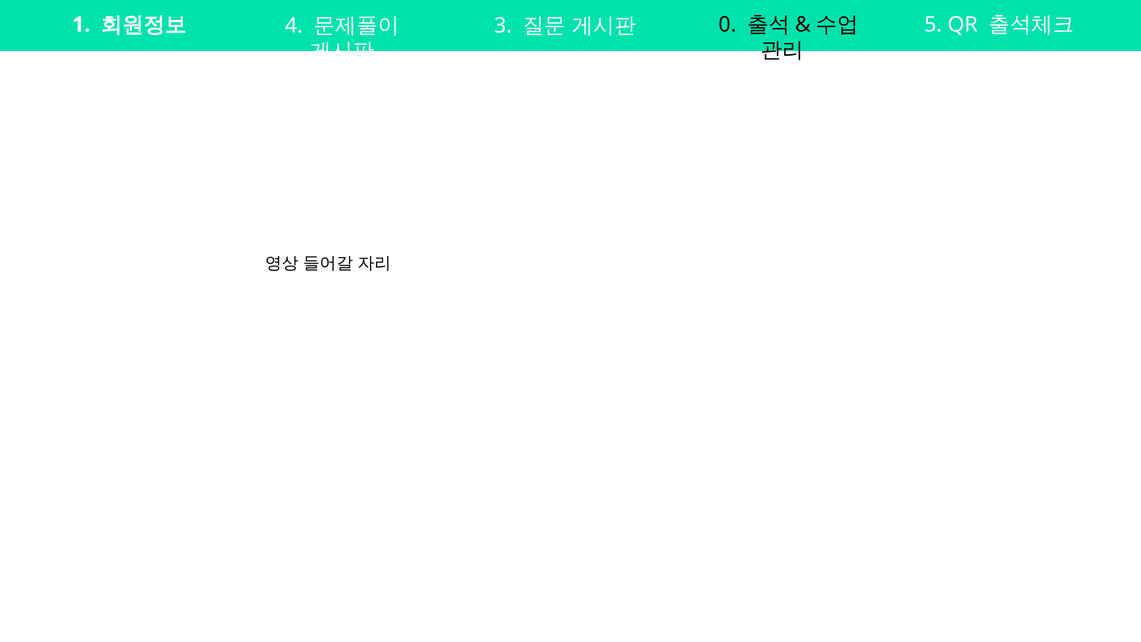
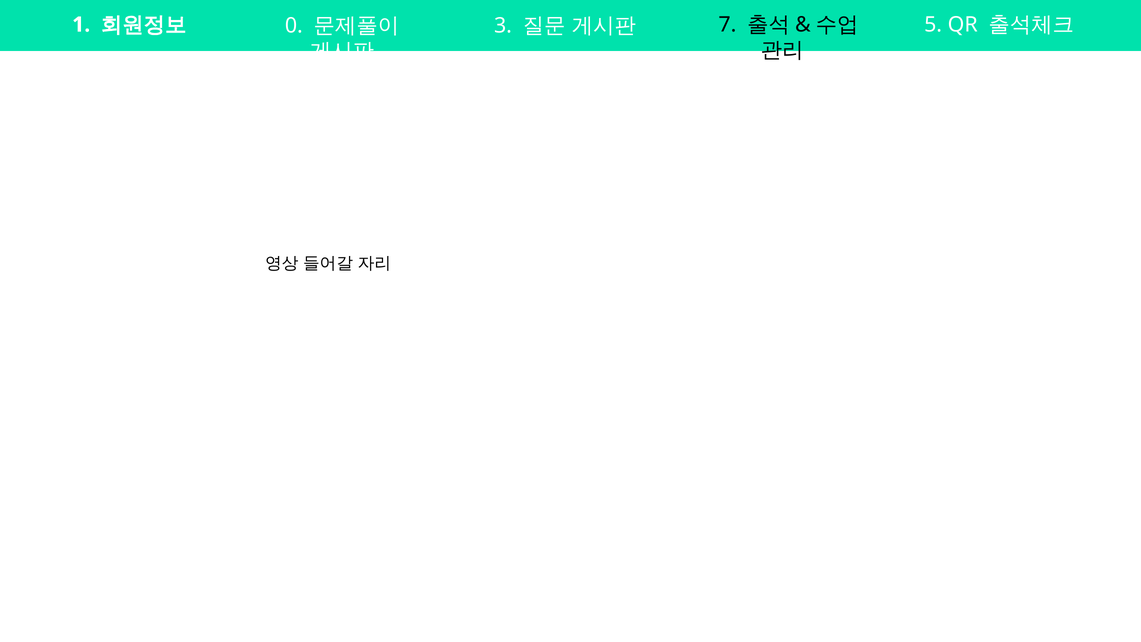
0: 0 -> 7
4 at (294, 26): 4 -> 0
